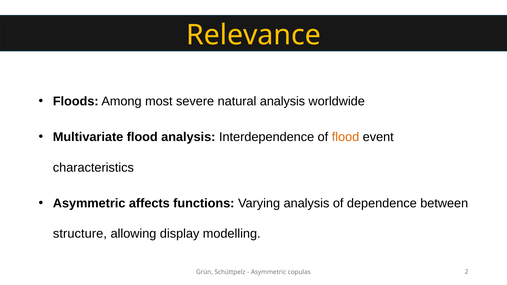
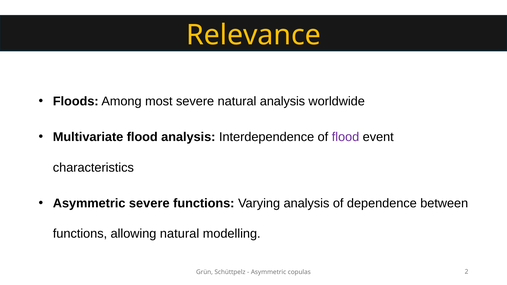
flood at (345, 137) colour: orange -> purple
Asymmetric affects: affects -> severe
structure at (80, 234): structure -> functions
allowing display: display -> natural
